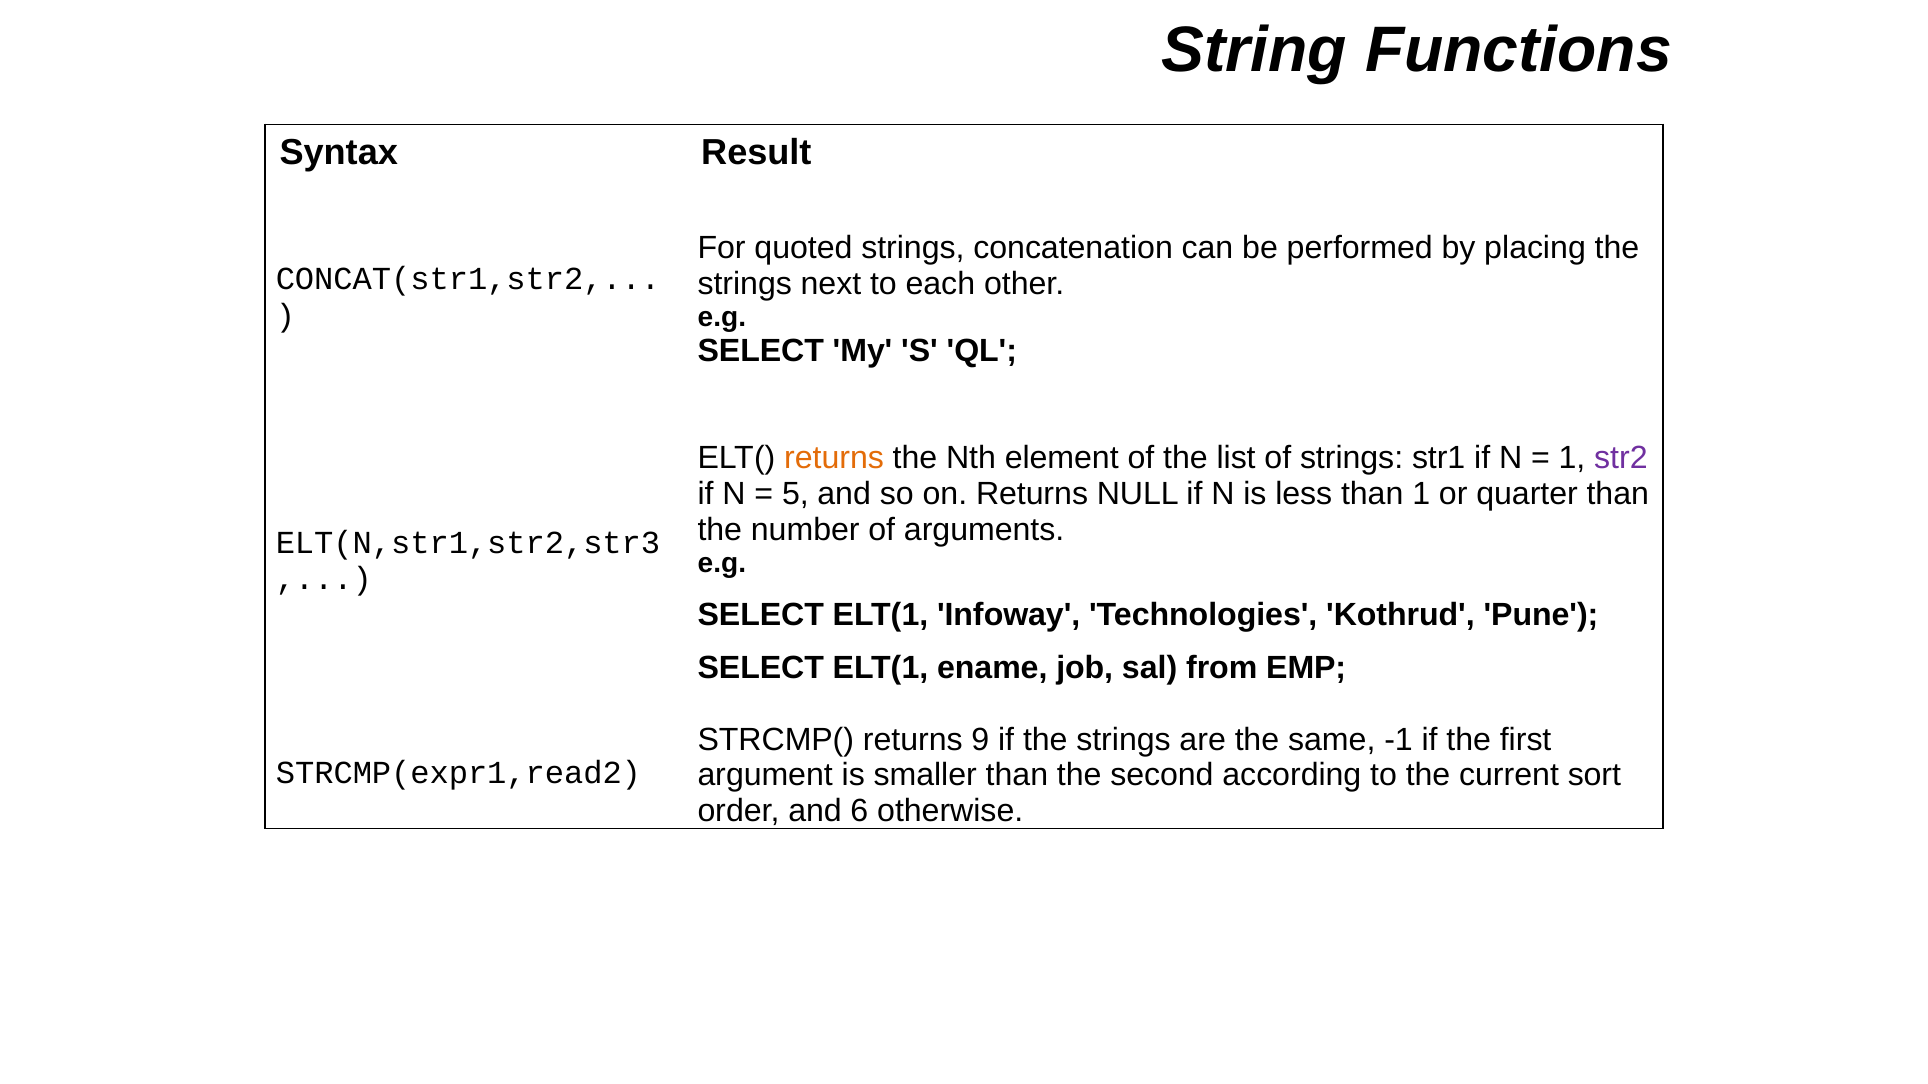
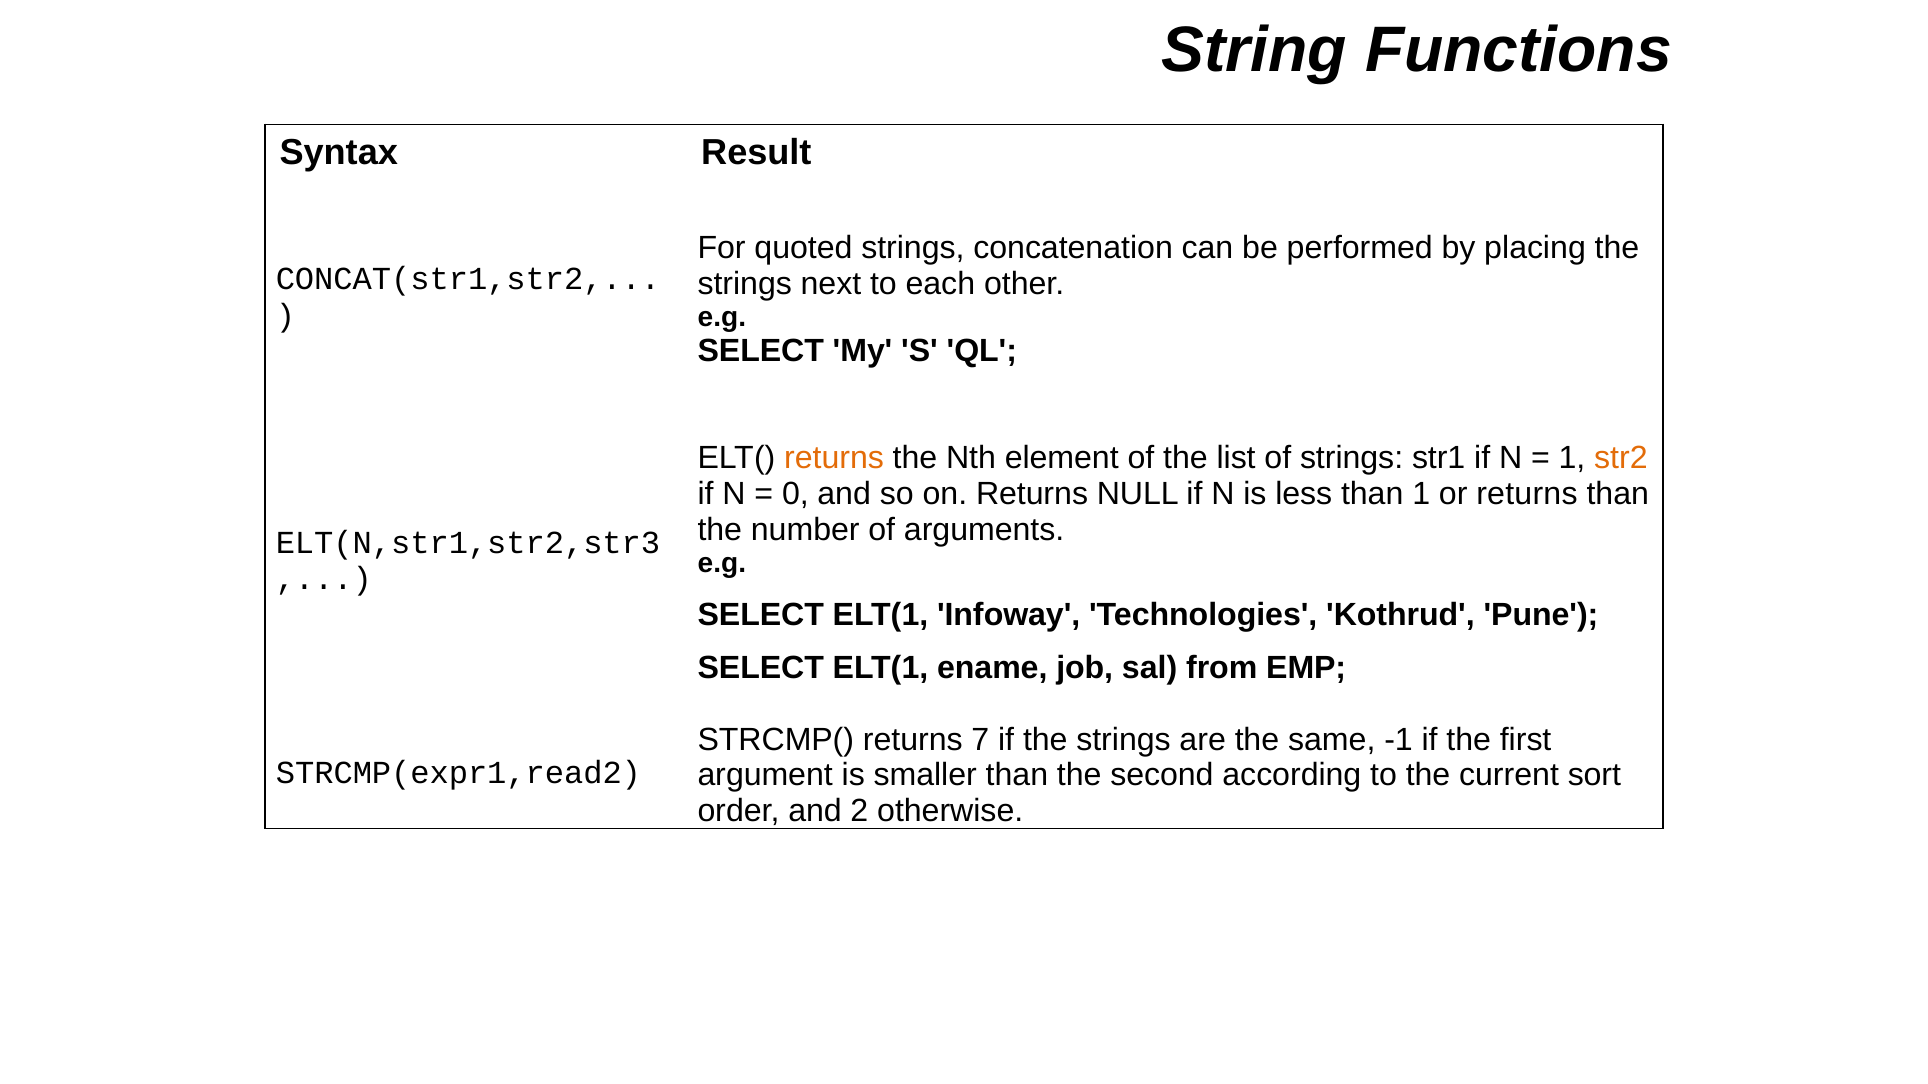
str2 colour: purple -> orange
5: 5 -> 0
or quarter: quarter -> returns
9: 9 -> 7
6: 6 -> 2
